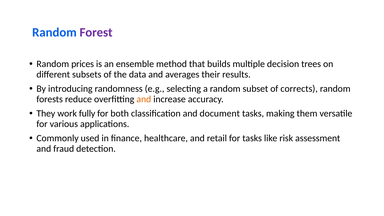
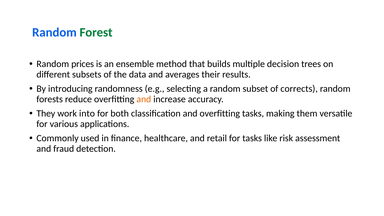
Forest colour: purple -> green
fully: fully -> into
and document: document -> overfitting
